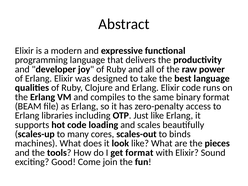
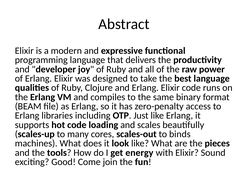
get format: format -> energy
